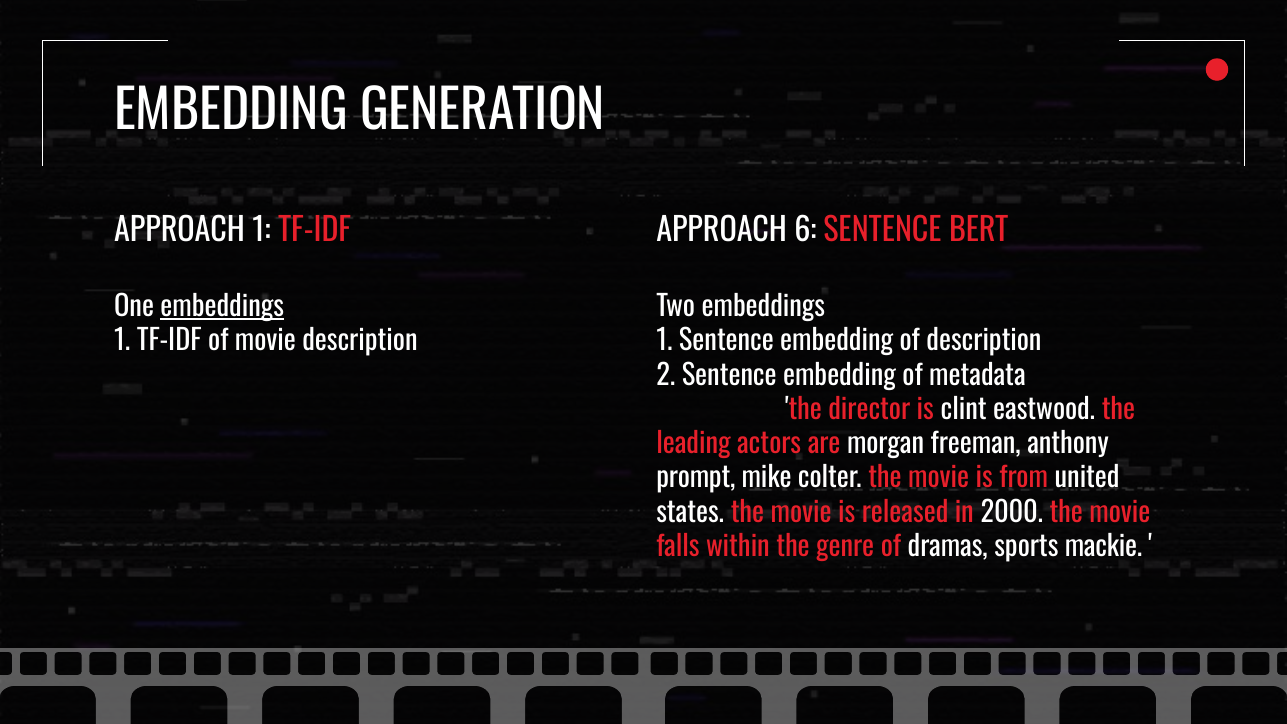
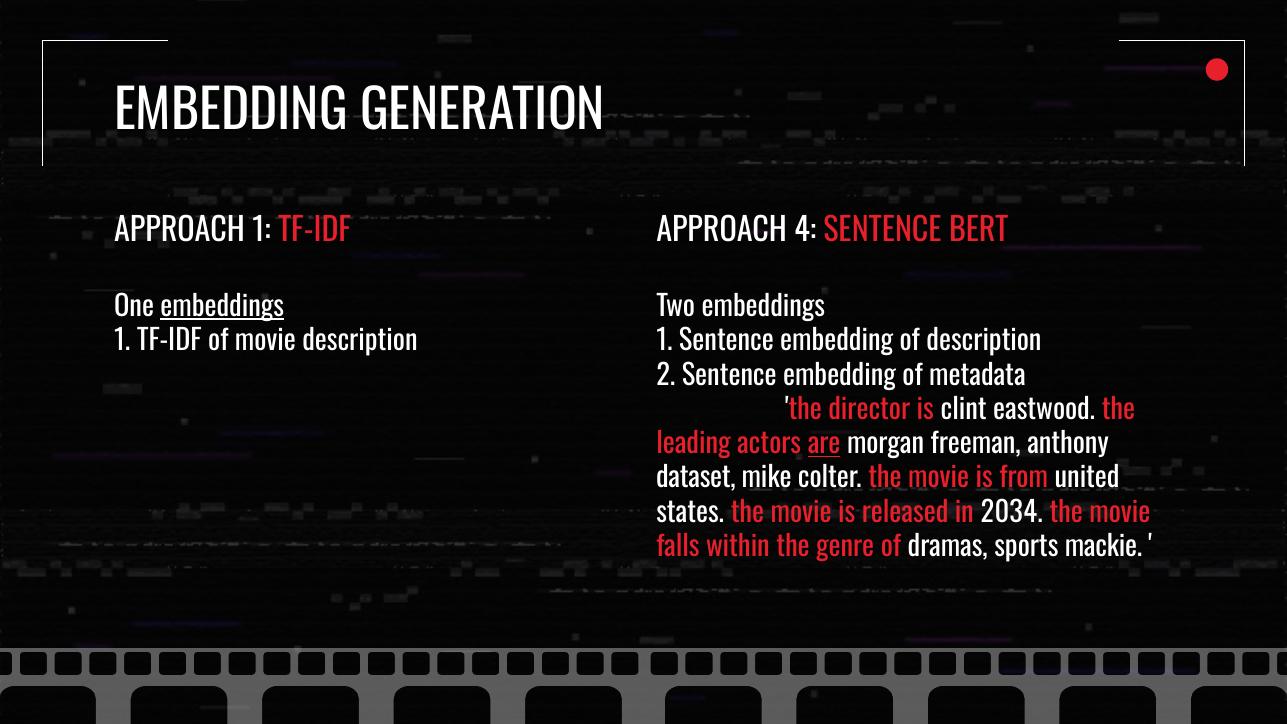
6: 6 -> 4
are underline: none -> present
prompt: prompt -> dataset
2000: 2000 -> 2034
